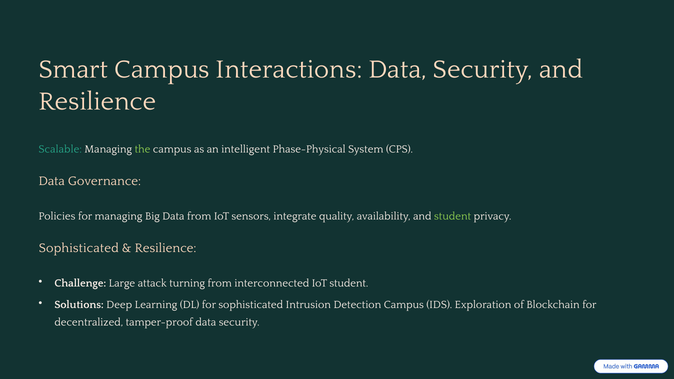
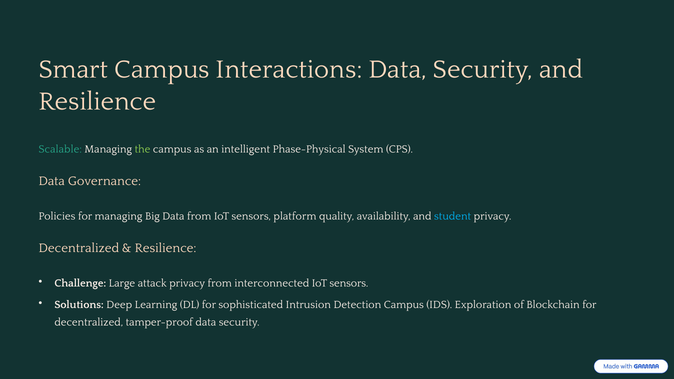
integrate: integrate -> platform
student at (453, 216) colour: light green -> light blue
Sophisticated at (79, 248): Sophisticated -> Decentralized
attack turning: turning -> privacy
interconnected IoT student: student -> sensors
